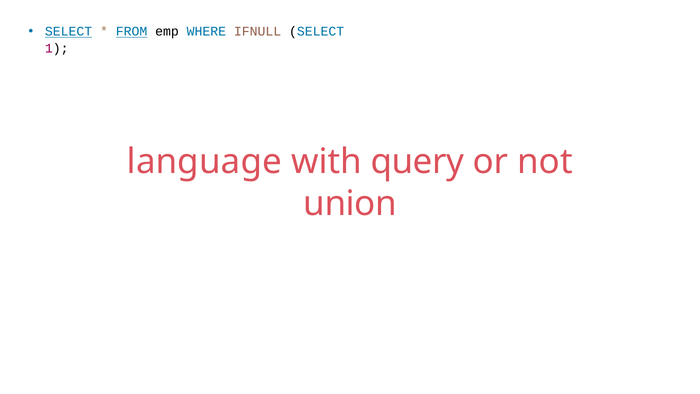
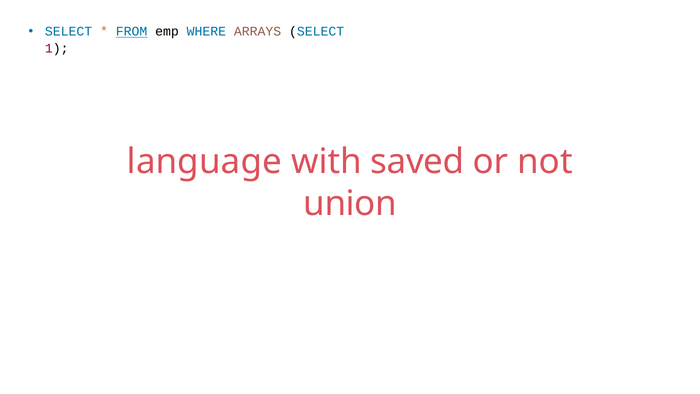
SELECT at (69, 32) underline: present -> none
IFNULL: IFNULL -> ARRAYS
query: query -> saved
